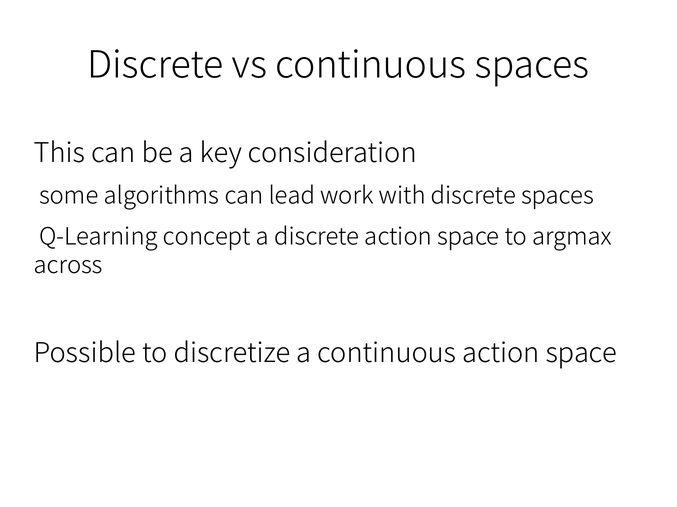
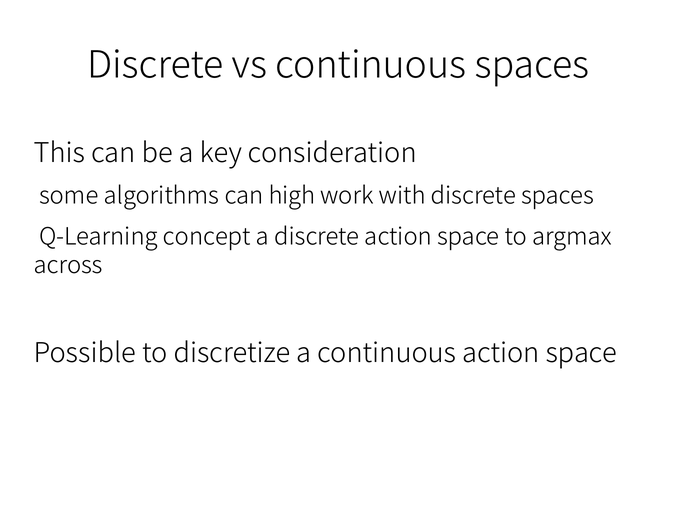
lead: lead -> high
